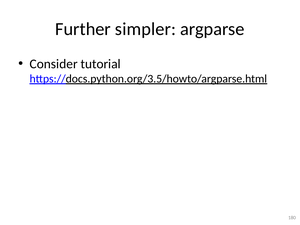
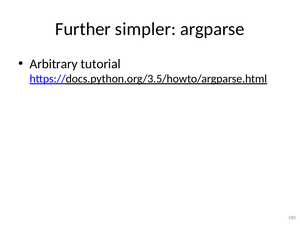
Consider: Consider -> Arbitrary
